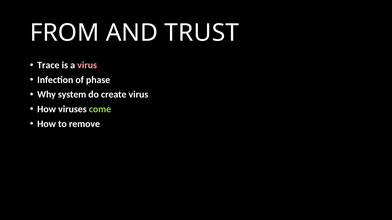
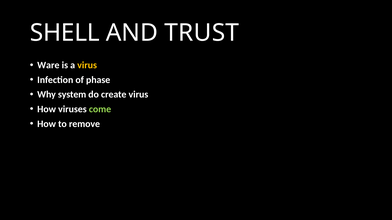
FROM: FROM -> SHELL
Trace: Trace -> Ware
virus at (87, 65) colour: pink -> yellow
